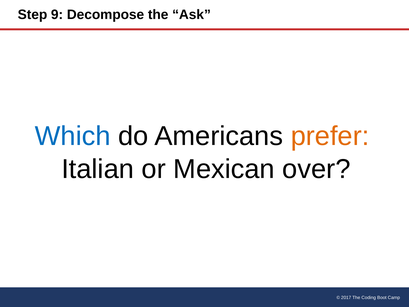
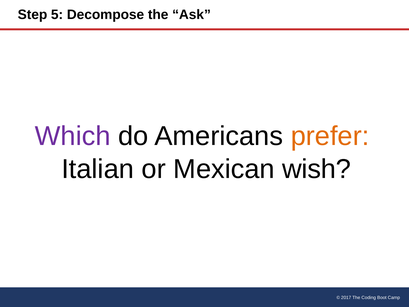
9: 9 -> 5
Which colour: blue -> purple
over: over -> wish
